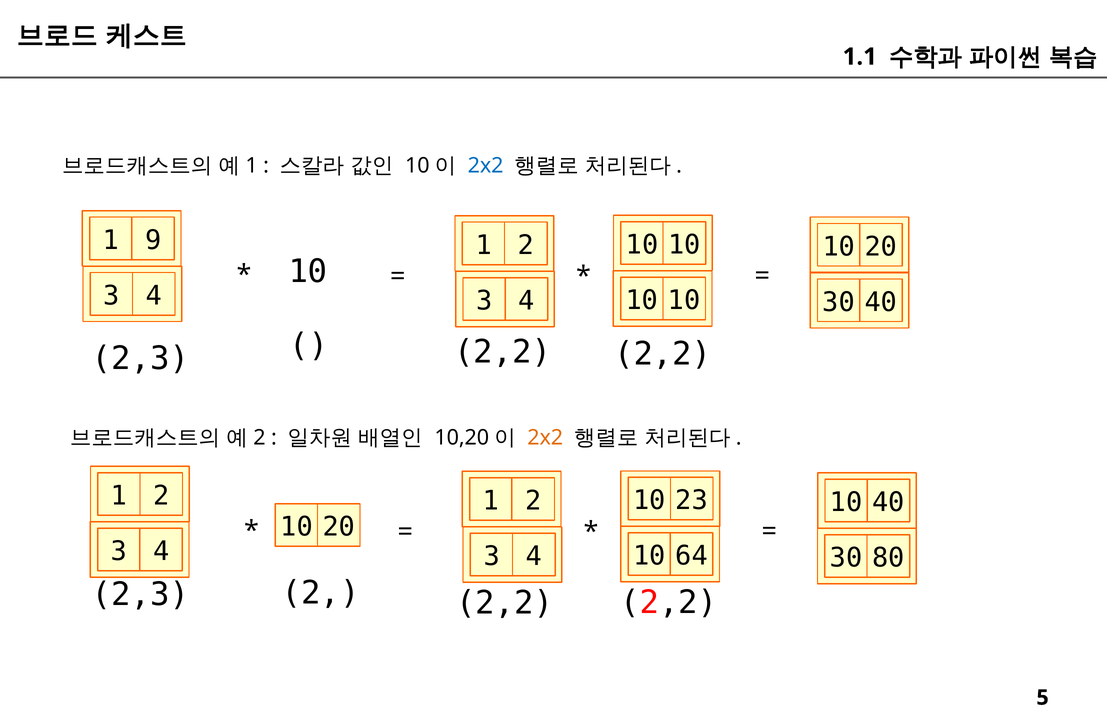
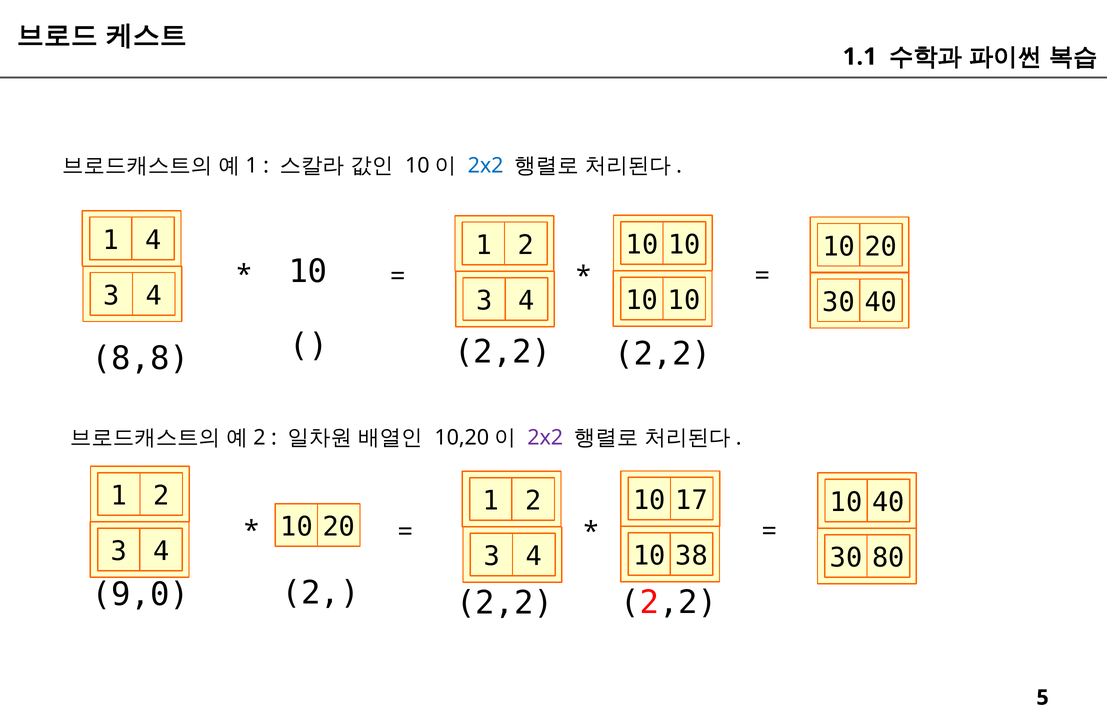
1 9: 9 -> 4
2,3 at (140, 358): 2,3 -> 8,8
2x2 at (545, 438) colour: orange -> purple
23: 23 -> 17
64: 64 -> 38
2,3 at (140, 595): 2,3 -> 9,0
